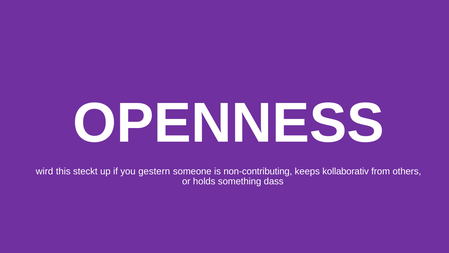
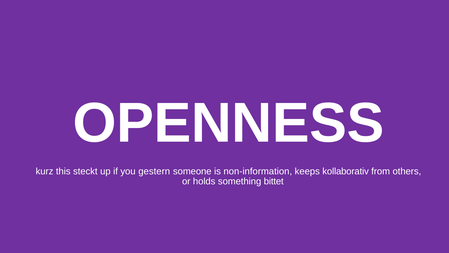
wird: wird -> kurz
non-contributing: non-contributing -> non-information
dass: dass -> bittet
